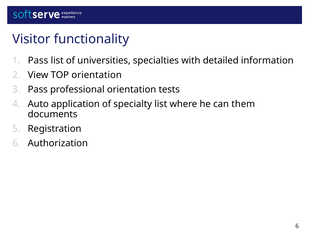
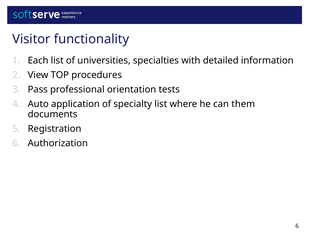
Pass at (38, 60): Pass -> Each
TOP orientation: orientation -> procedures
